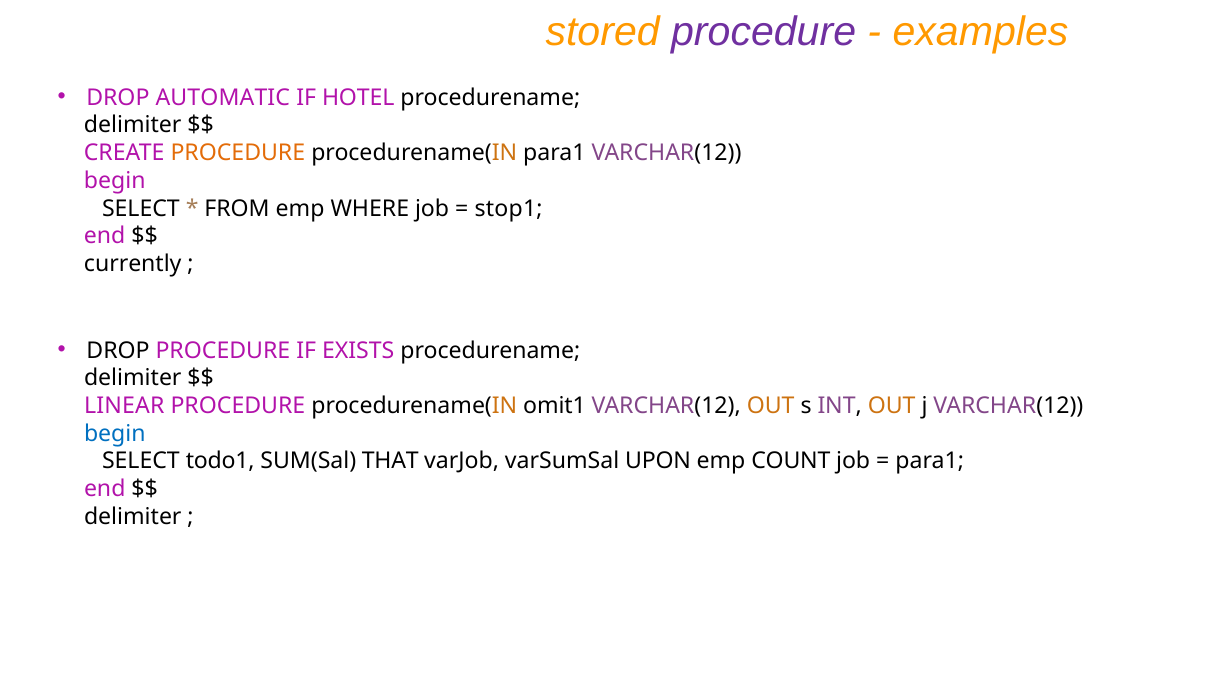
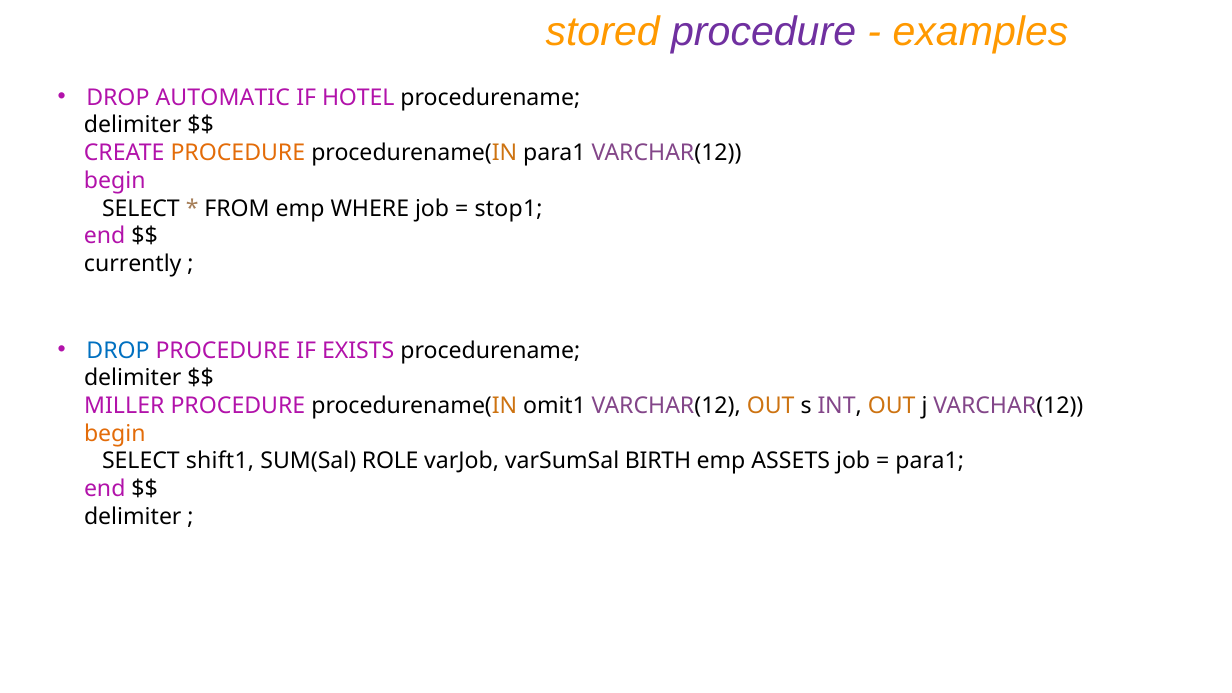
DROP at (118, 350) colour: black -> blue
LINEAR: LINEAR -> MILLER
begin at (115, 434) colour: blue -> orange
todo1: todo1 -> shift1
THAT: THAT -> ROLE
UPON: UPON -> BIRTH
COUNT: COUNT -> ASSETS
